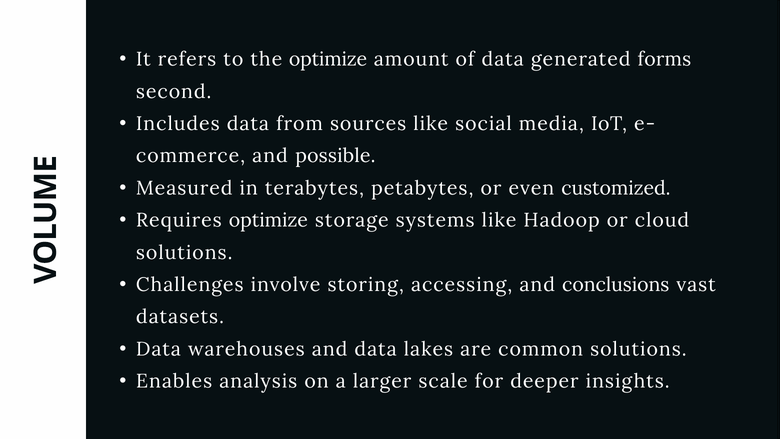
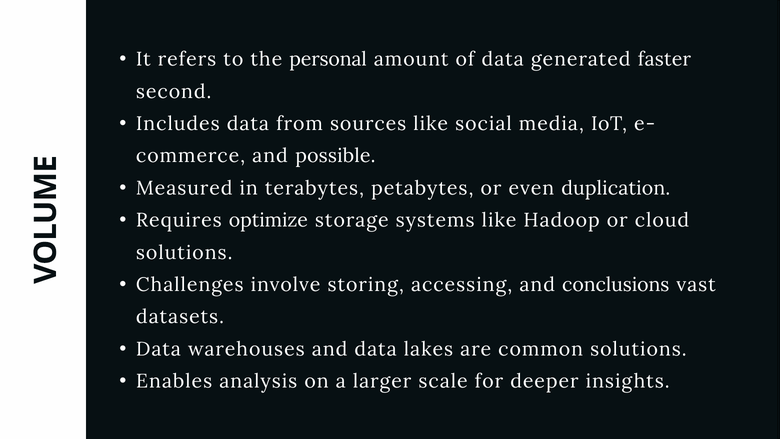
the optimize: optimize -> personal
forms: forms -> faster
customized: customized -> duplication
